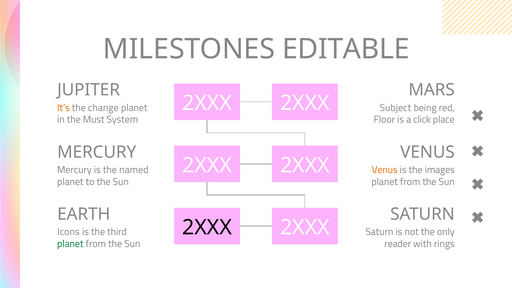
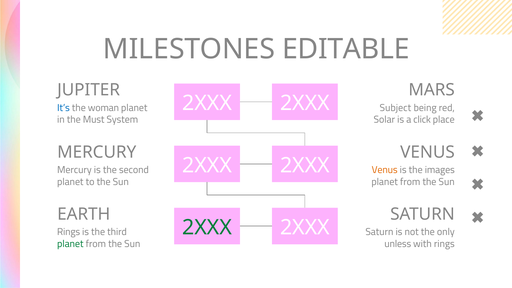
It’s colour: orange -> blue
change: change -> woman
Floor: Floor -> Solar
named: named -> second
2XXX at (207, 228) colour: black -> green
Icons at (68, 232): Icons -> Rings
reader: reader -> unless
